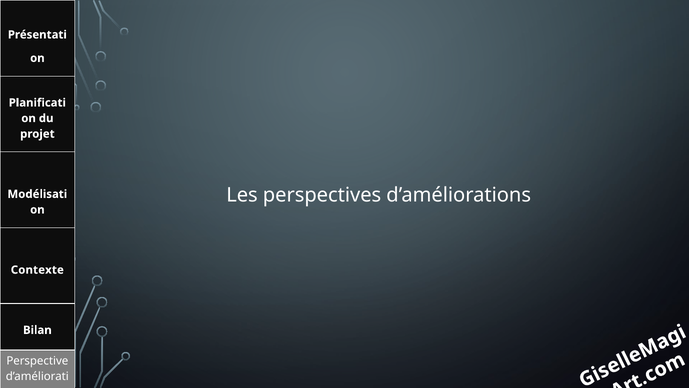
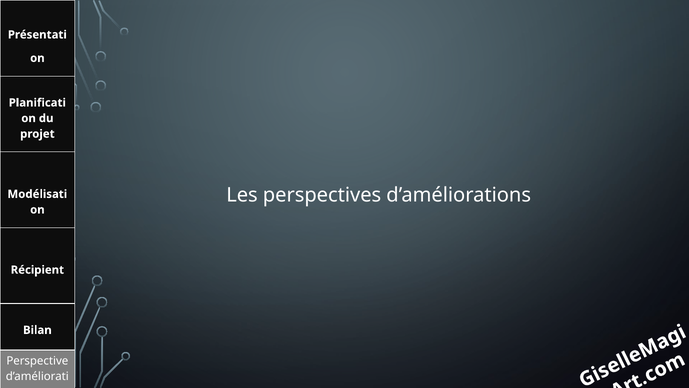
Contexte: Contexte -> Récipient
